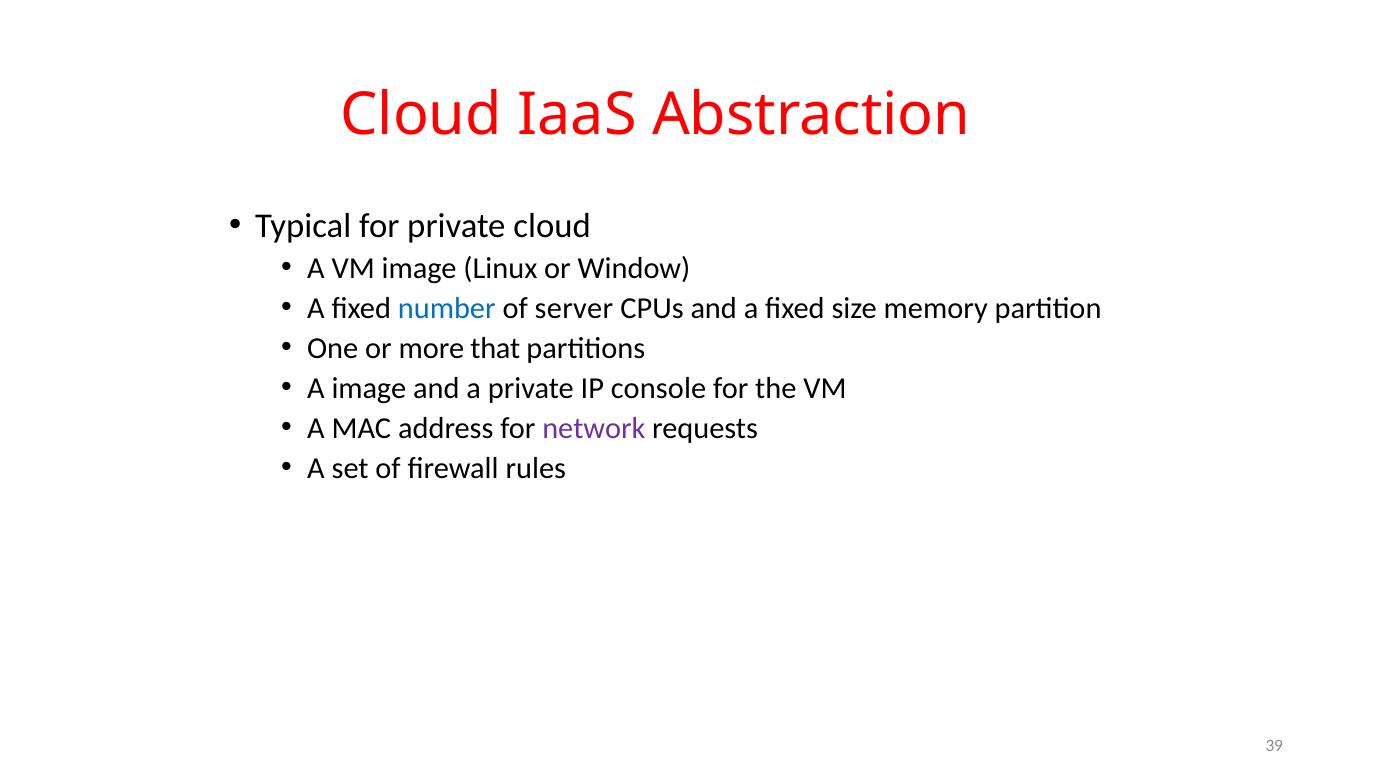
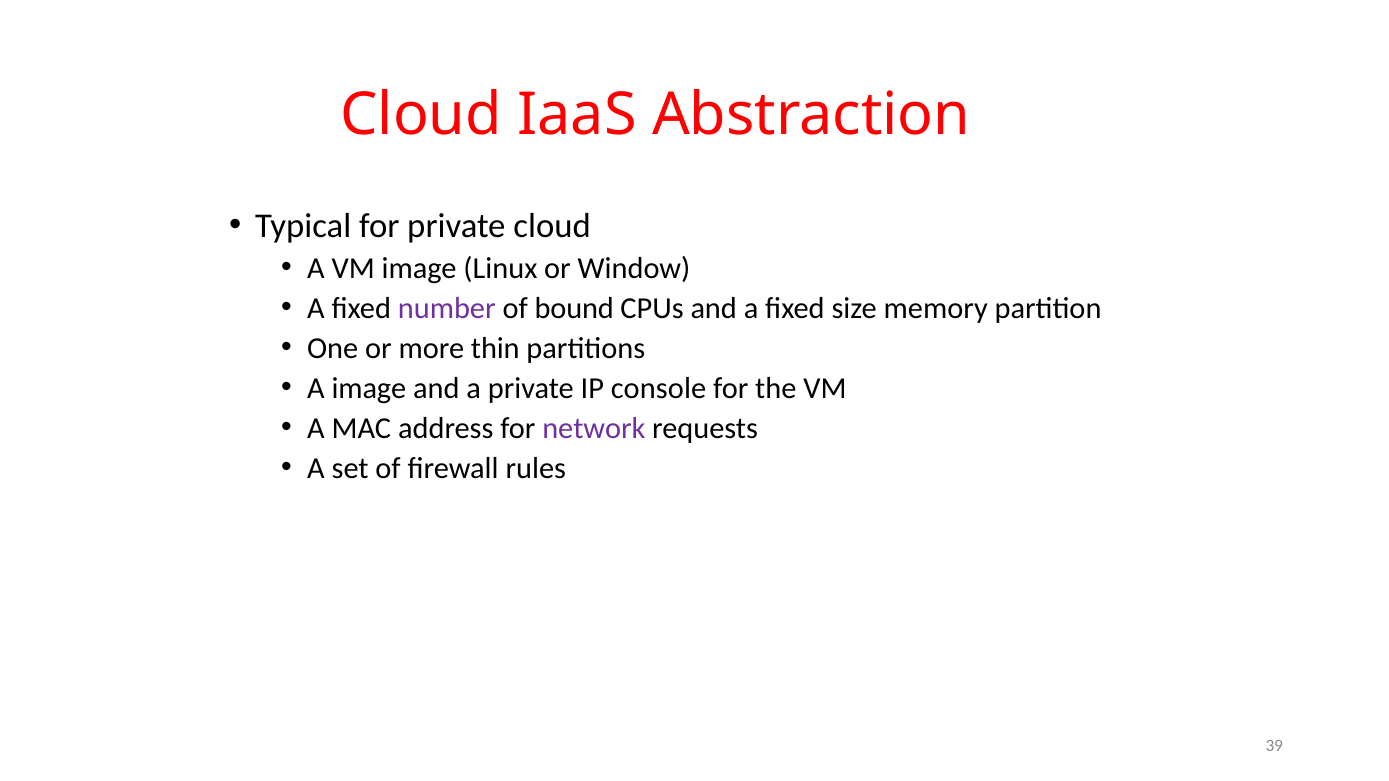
number colour: blue -> purple
server: server -> bound
that: that -> thin
